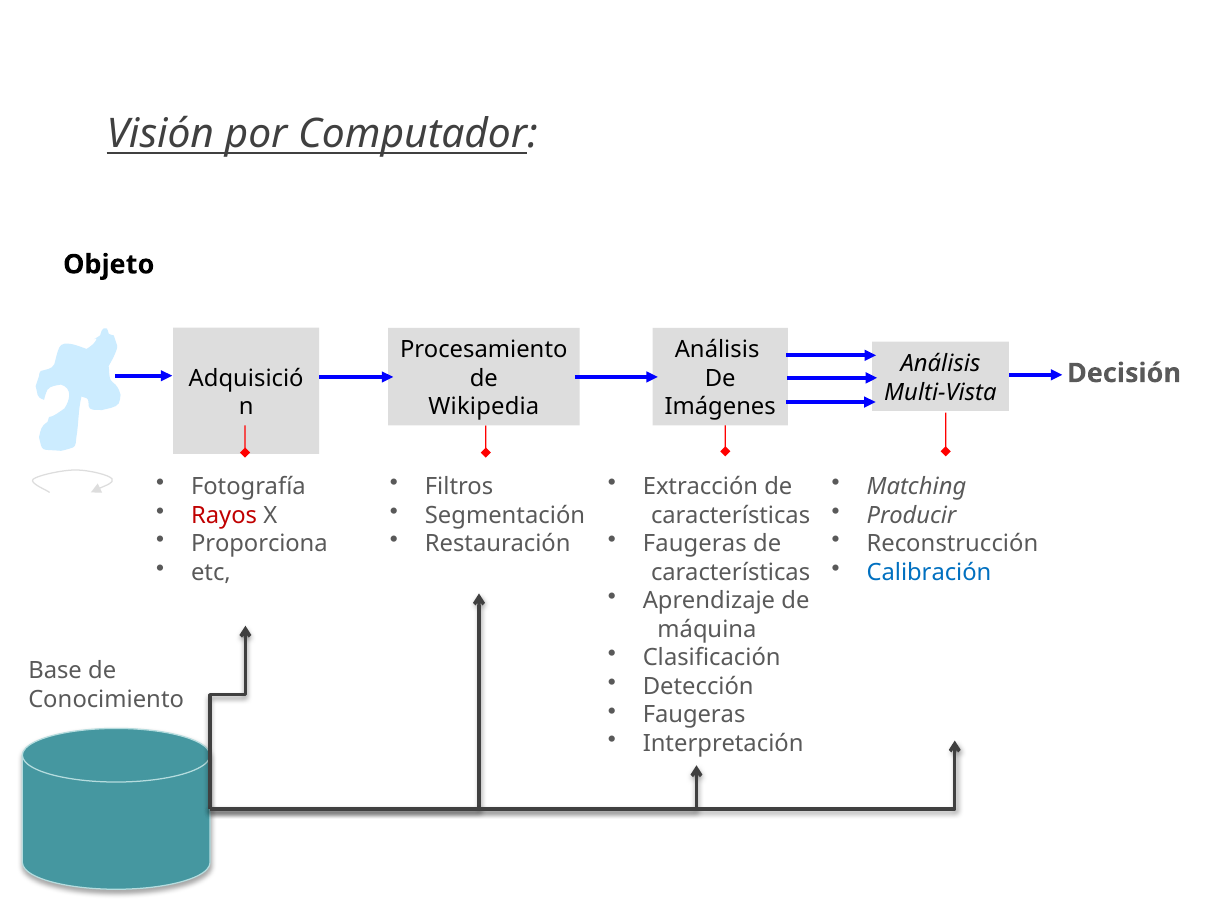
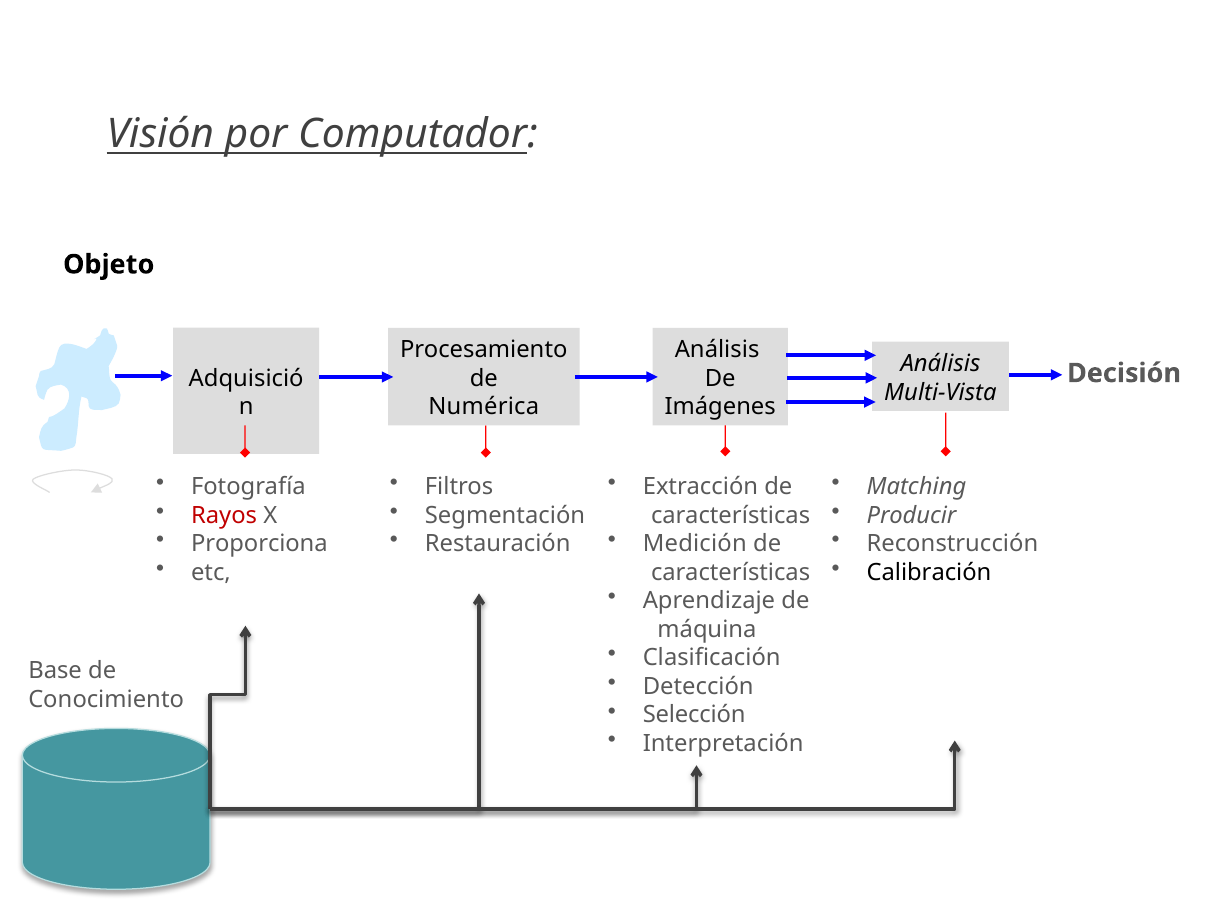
Wikipedia: Wikipedia -> Numérica
Faugeras at (695, 544): Faugeras -> Medición
Calibración colour: blue -> black
Faugeras at (694, 715): Faugeras -> Selección
